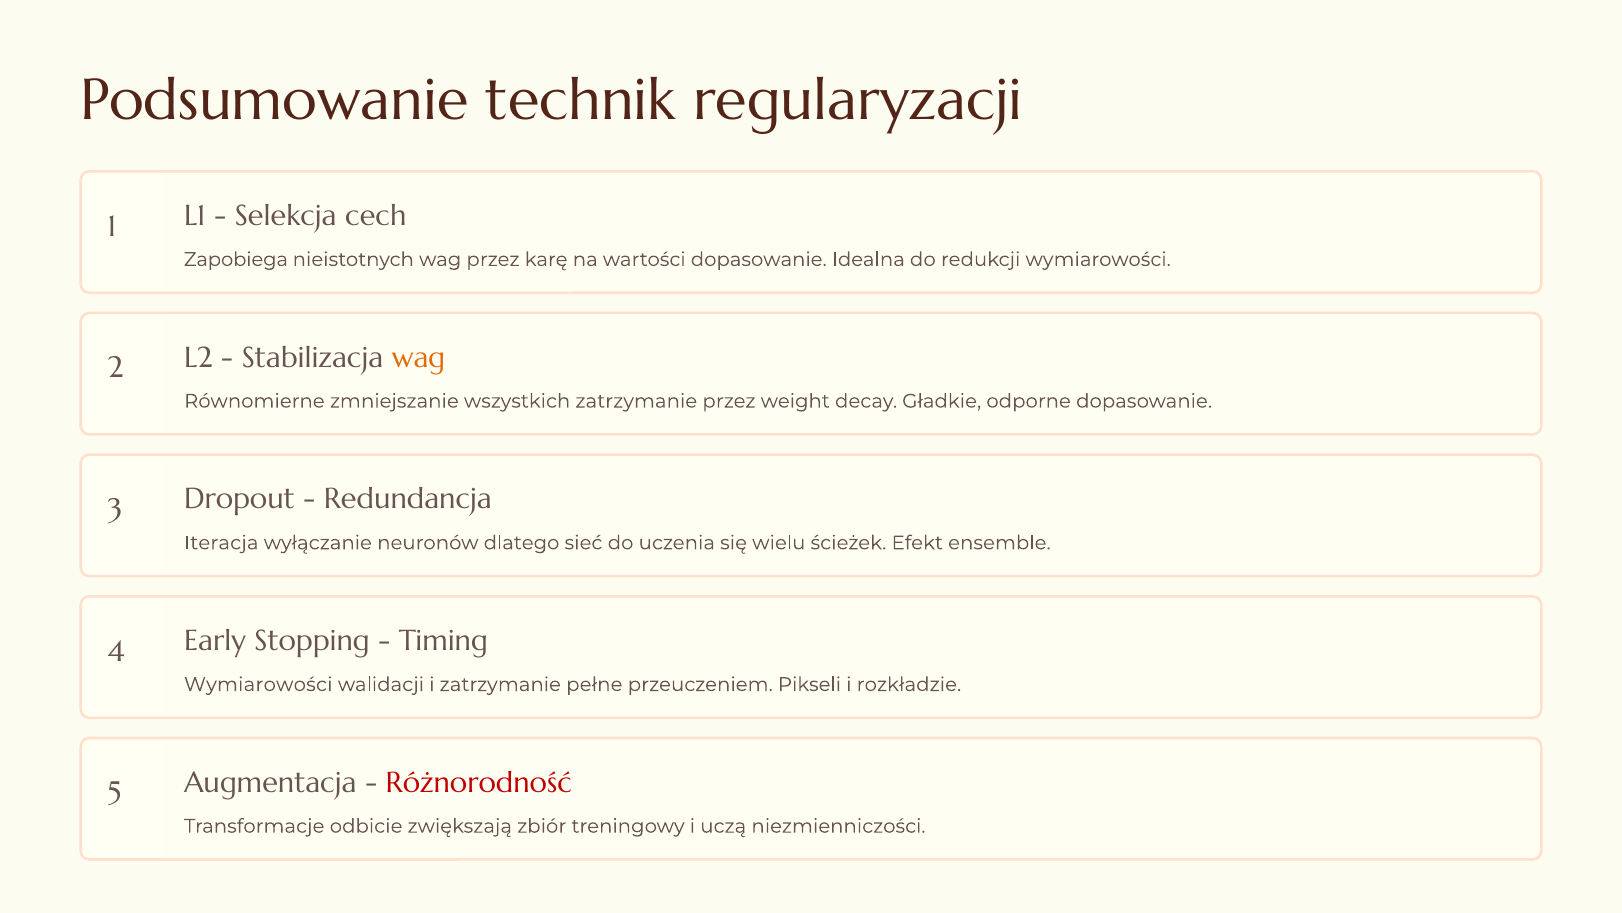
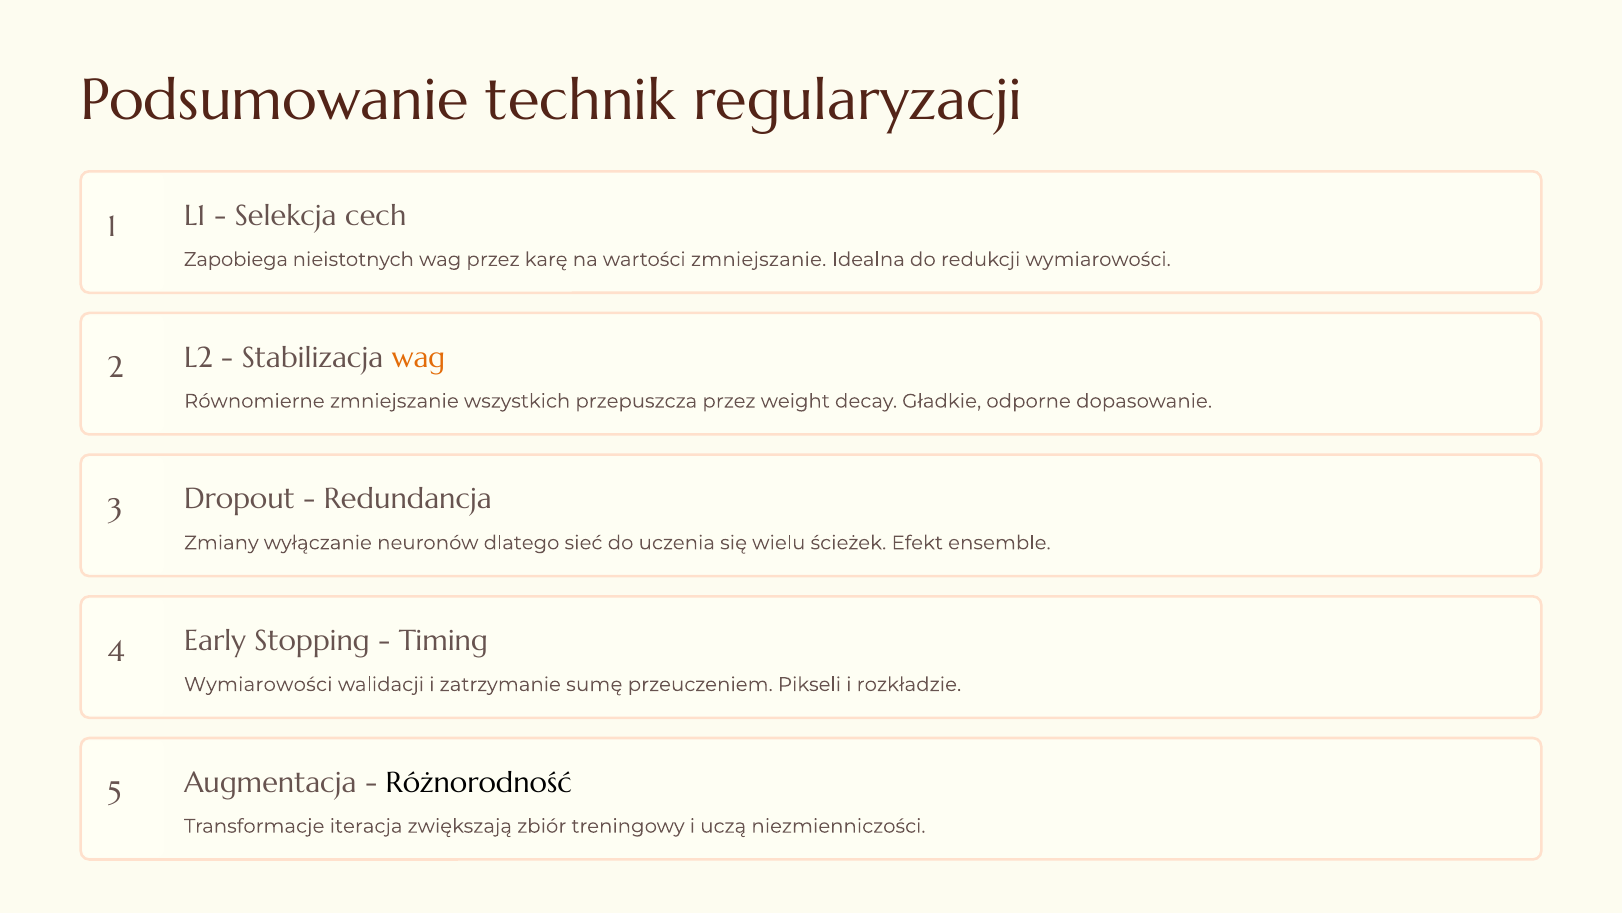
wartości dopasowanie: dopasowanie -> zmniejszanie
wszystkich zatrzymanie: zatrzymanie -> przepuszcza
Iteracja: Iteracja -> Zmiany
pełne: pełne -> sumę
Różnorodność colour: red -> black
odbicie: odbicie -> iteracja
